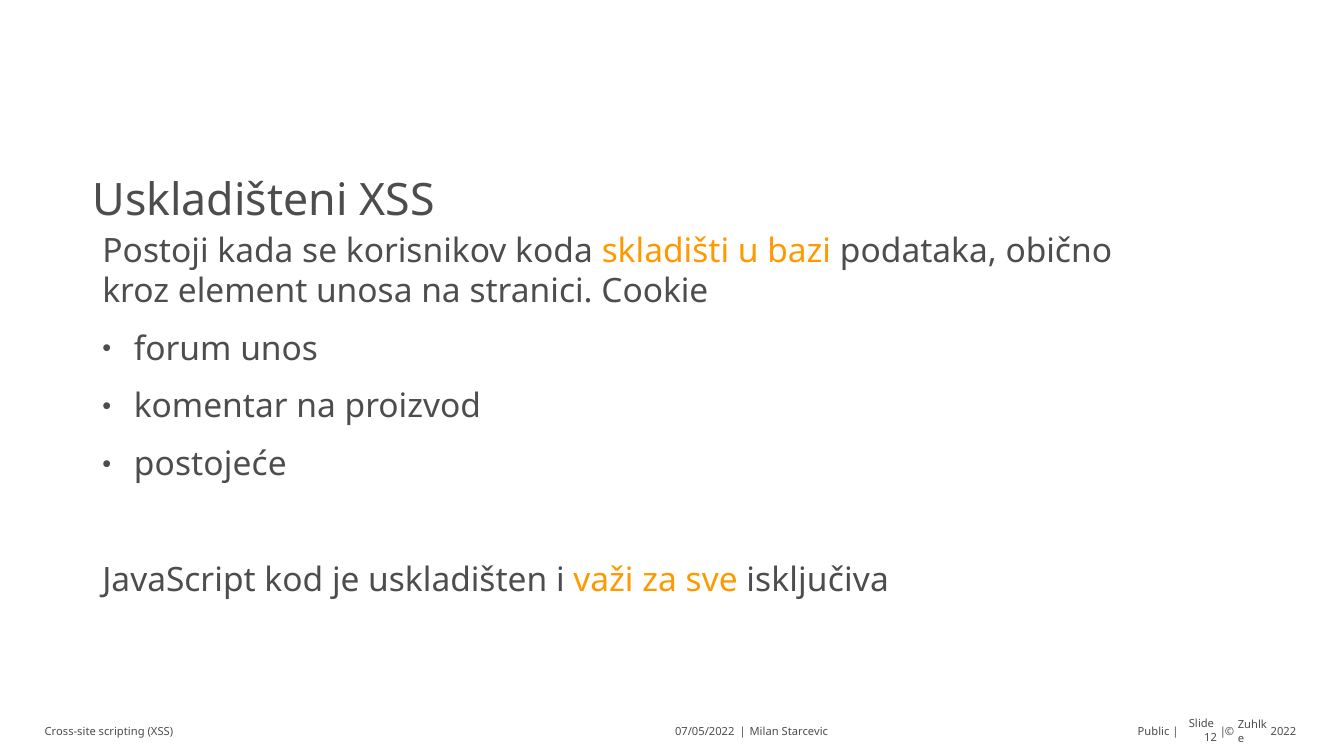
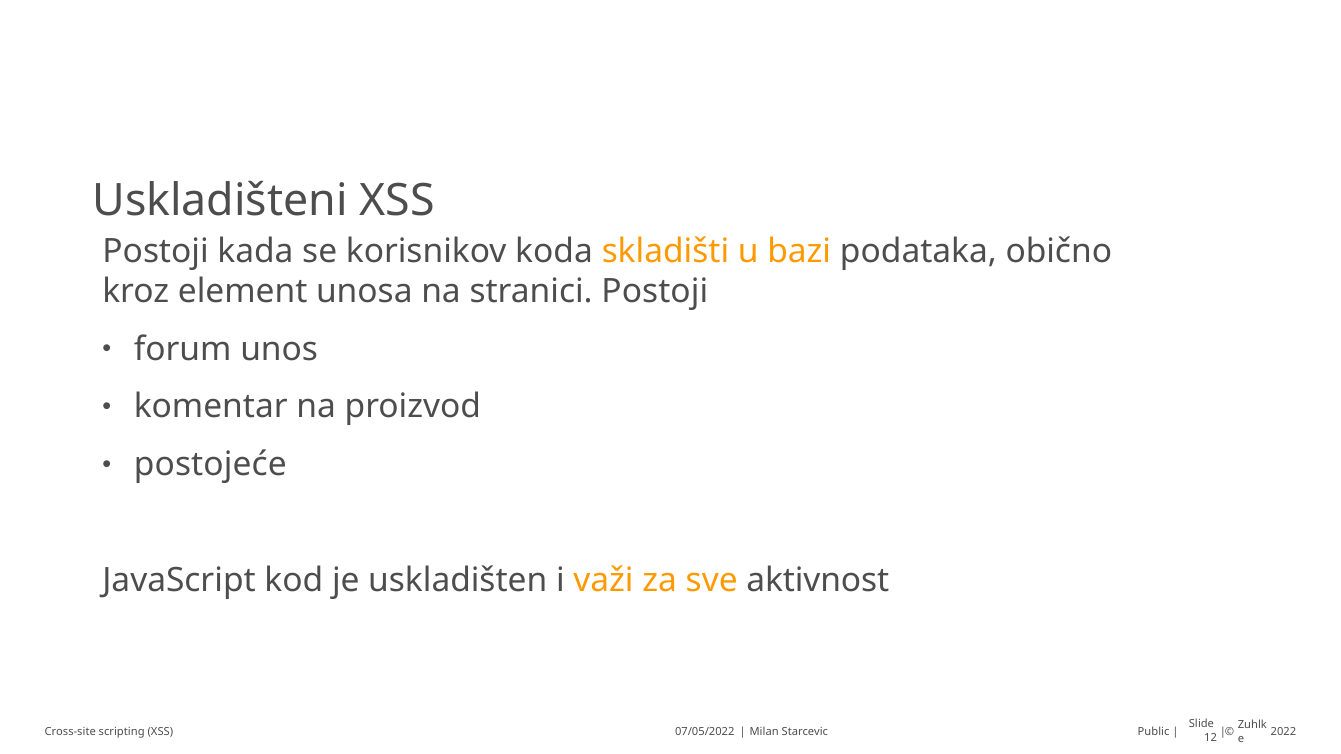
stranici Cookie: Cookie -> Postoji
isključiva: isključiva -> aktivnost
